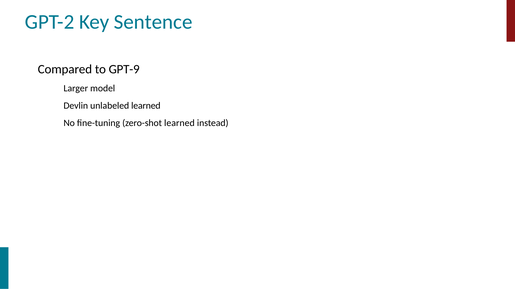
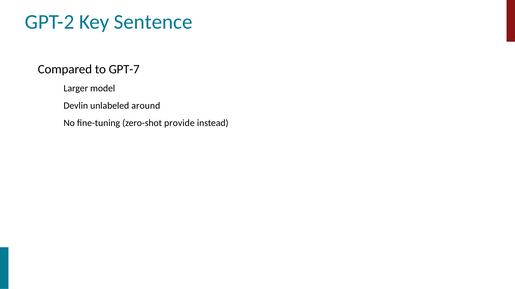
GPT-9: GPT-9 -> GPT-7
unlabeled learned: learned -> around
zero-shot learned: learned -> provide
